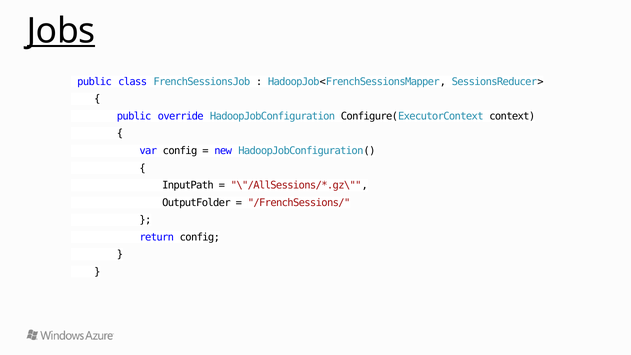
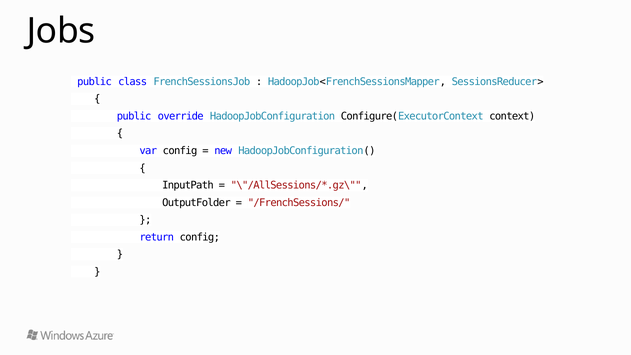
Jobs underline: present -> none
